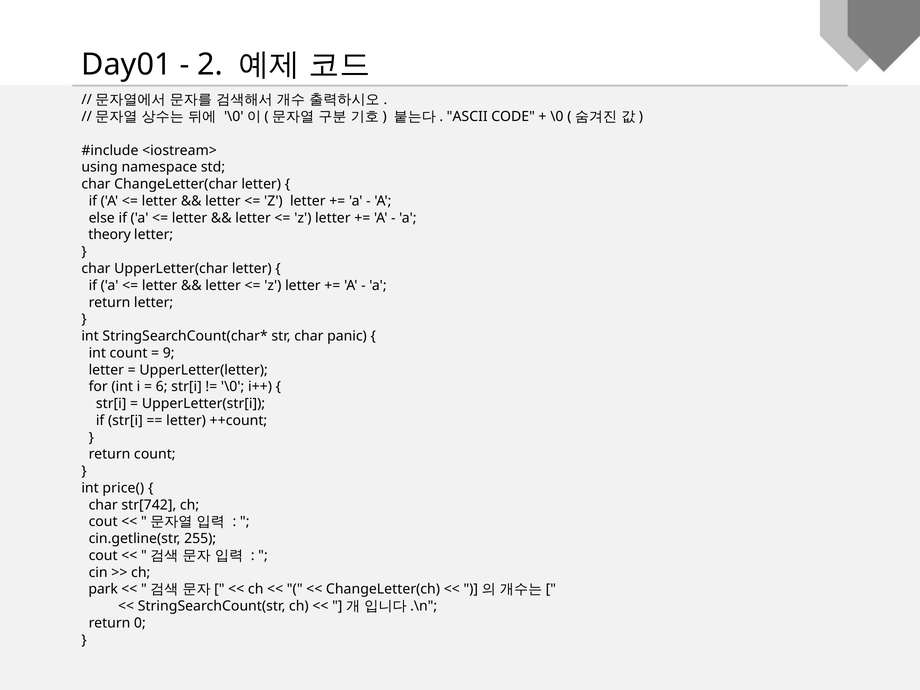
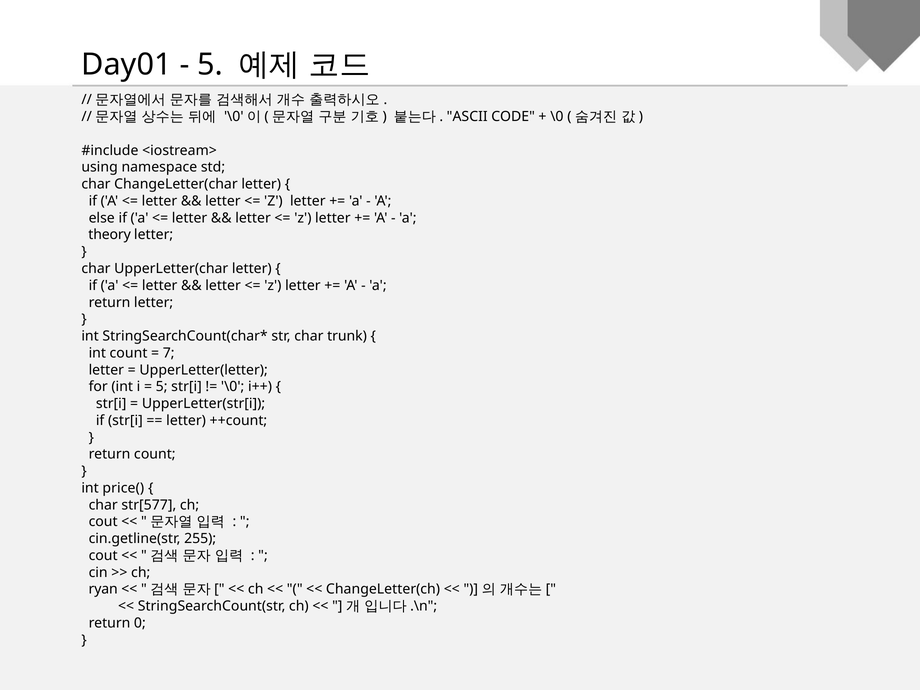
2 at (210, 65): 2 -> 5
panic: panic -> trunk
9: 9 -> 7
6 at (162, 387): 6 -> 5
str[742: str[742 -> str[577
park: park -> ryan
